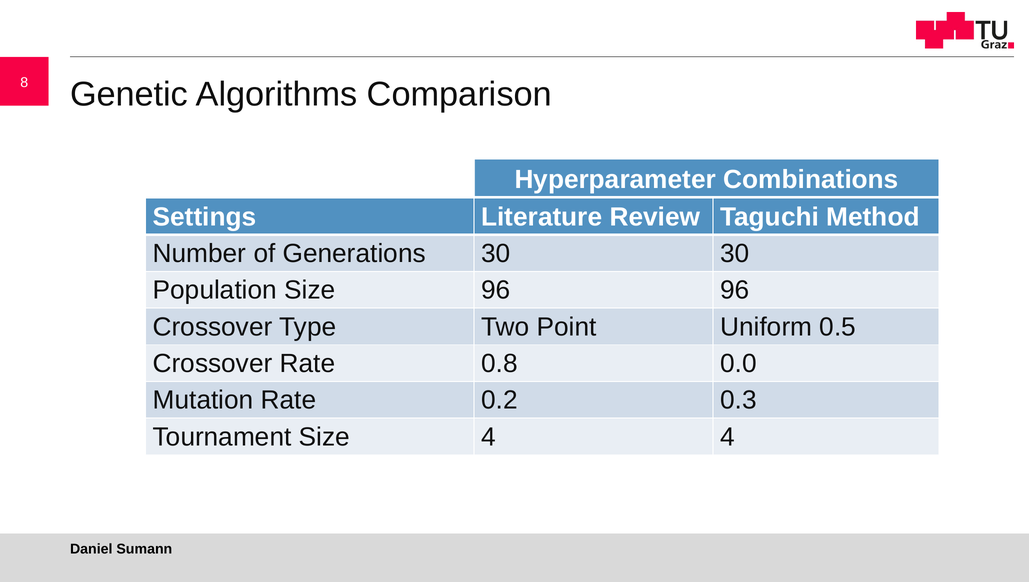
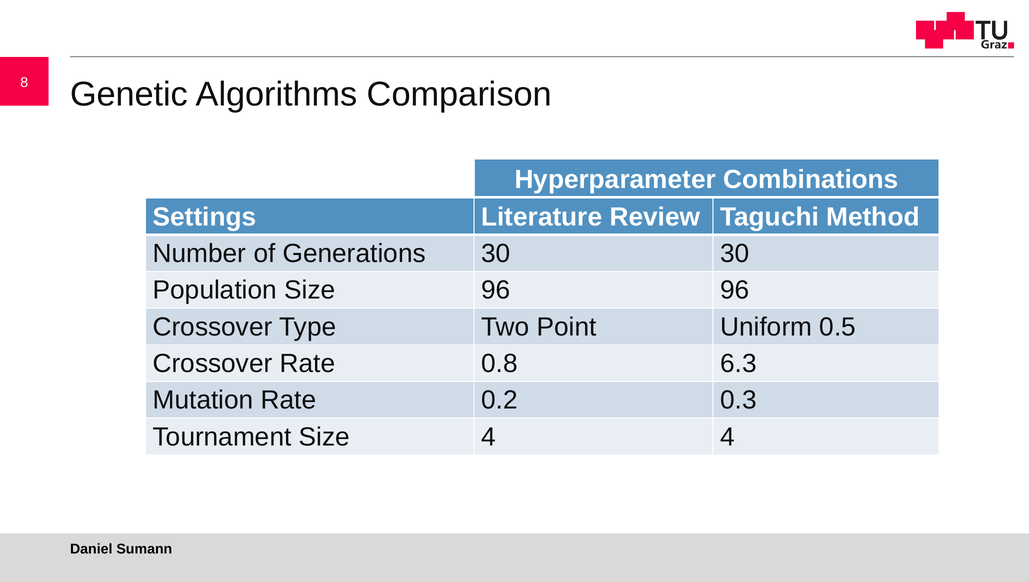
0.0: 0.0 -> 6.3
